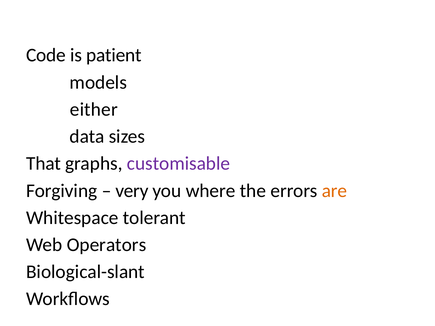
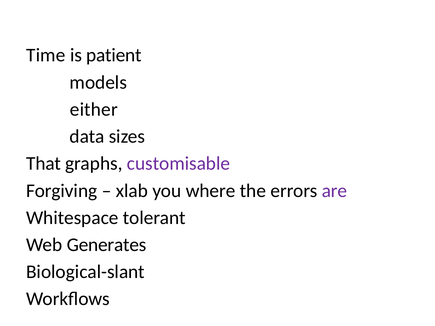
Code: Code -> Time
very: very -> xlab
are colour: orange -> purple
Operators: Operators -> Generates
